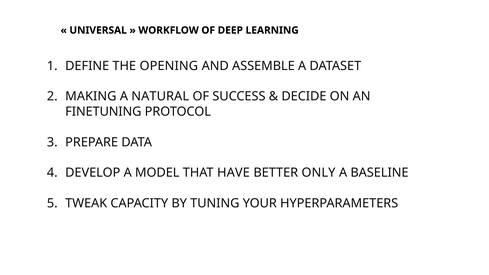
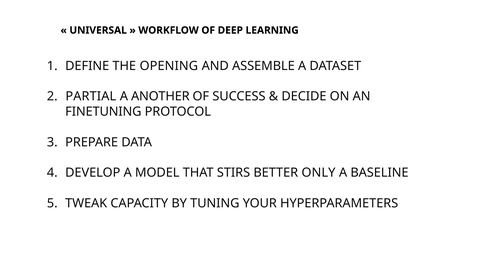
MAKING: MAKING -> PARTIAL
NATURAL: NATURAL -> ANOTHER
HAVE: HAVE -> STIRS
